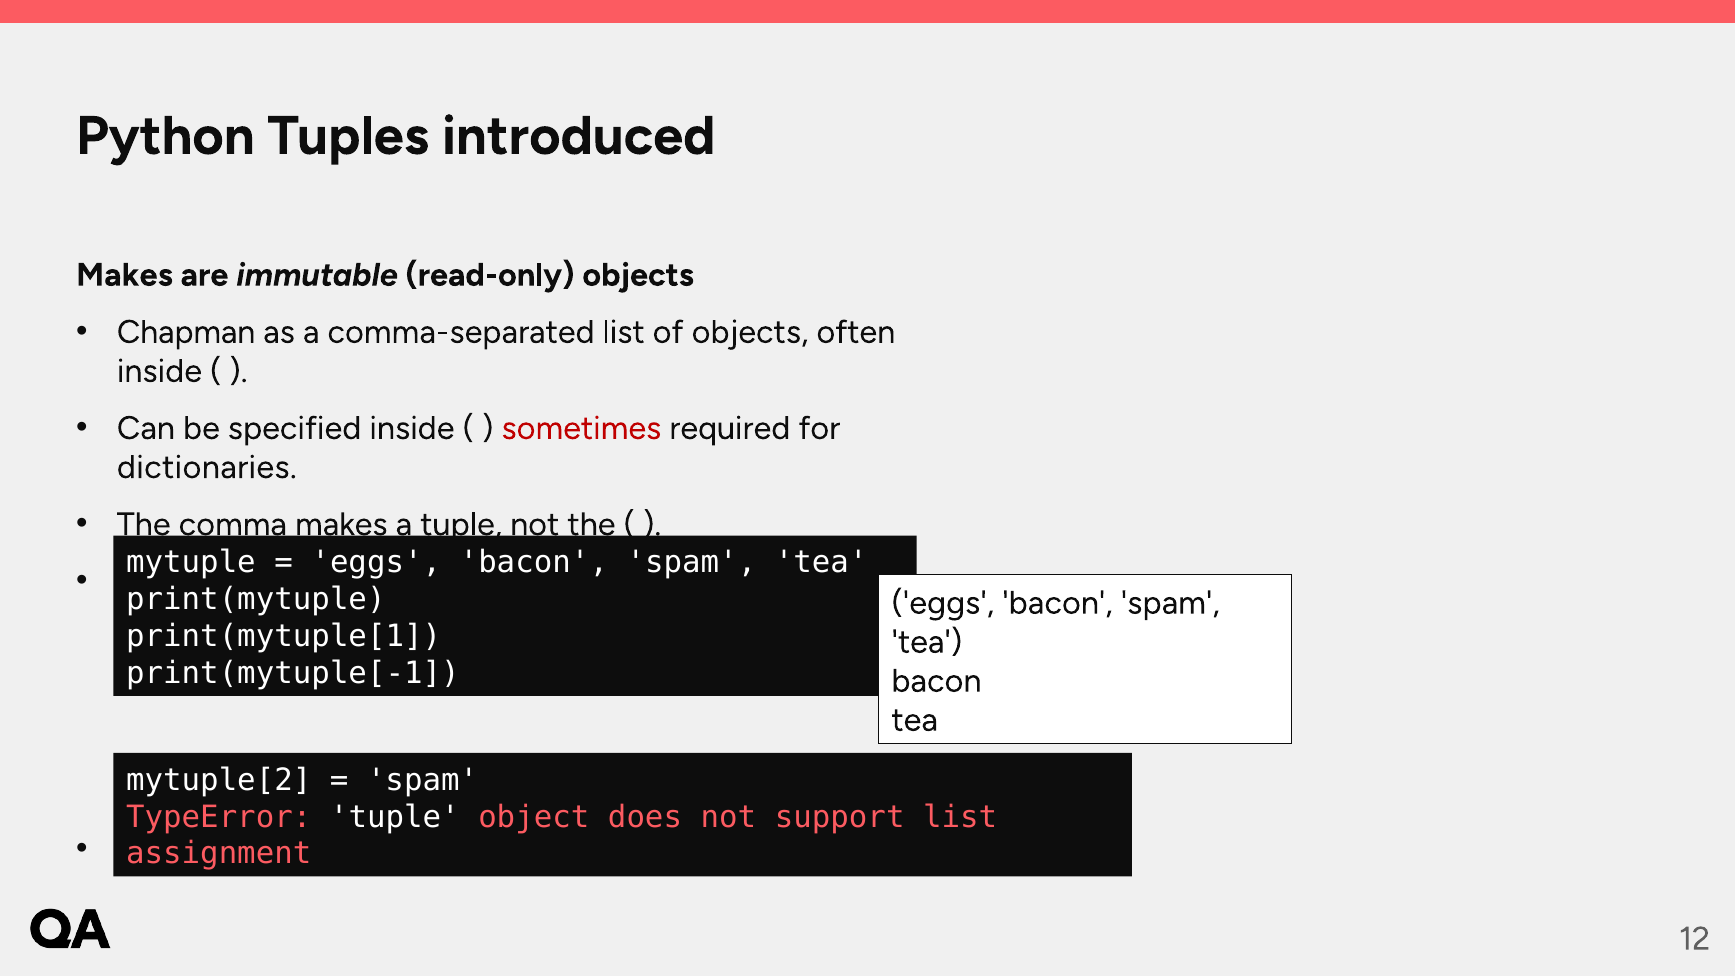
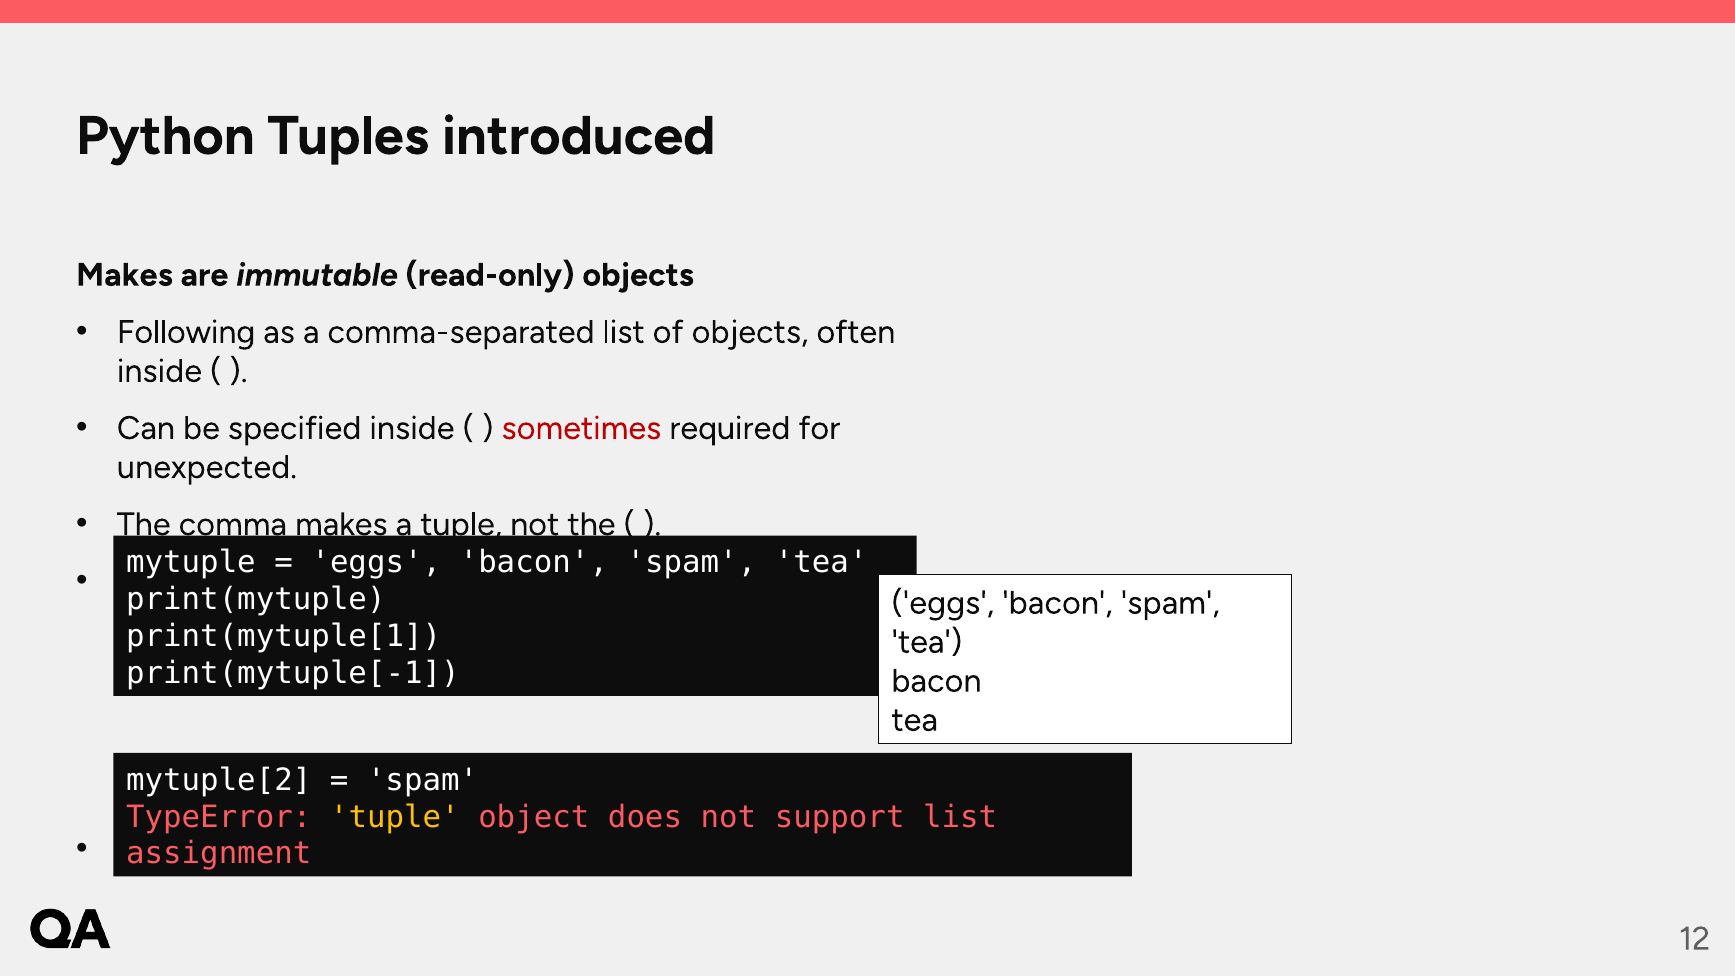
Chapman: Chapman -> Following
dictionaries: dictionaries -> unexpected
tuple at (395, 817) colour: white -> yellow
